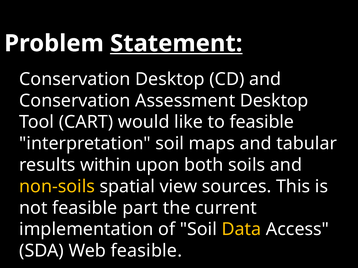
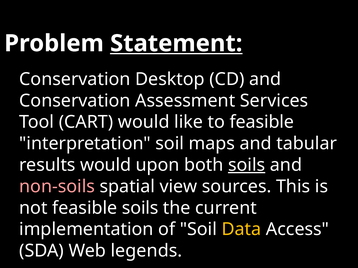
Assessment Desktop: Desktop -> Services
results within: within -> would
soils at (247, 165) underline: none -> present
non-soils colour: yellow -> pink
feasible part: part -> soils
Web feasible: feasible -> legends
